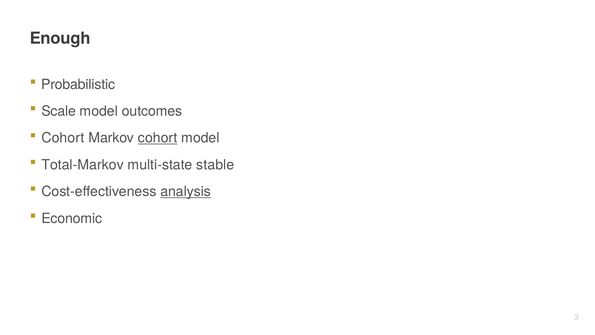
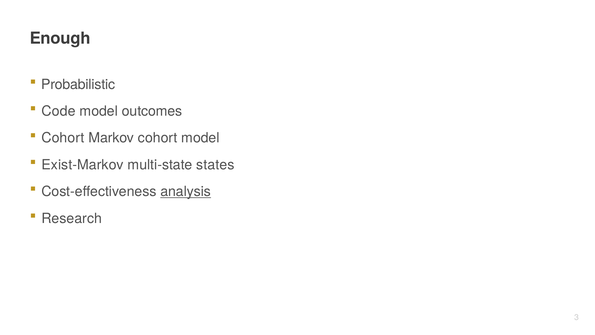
Scale: Scale -> Code
cohort at (158, 138) underline: present -> none
Total-Markov: Total-Markov -> Exist-Markov
stable: stable -> states
Economic: Economic -> Research
